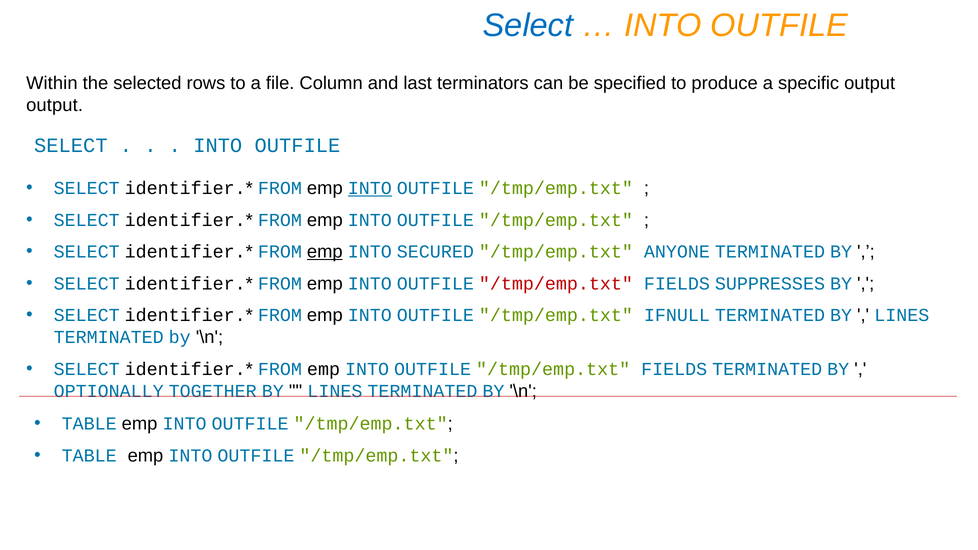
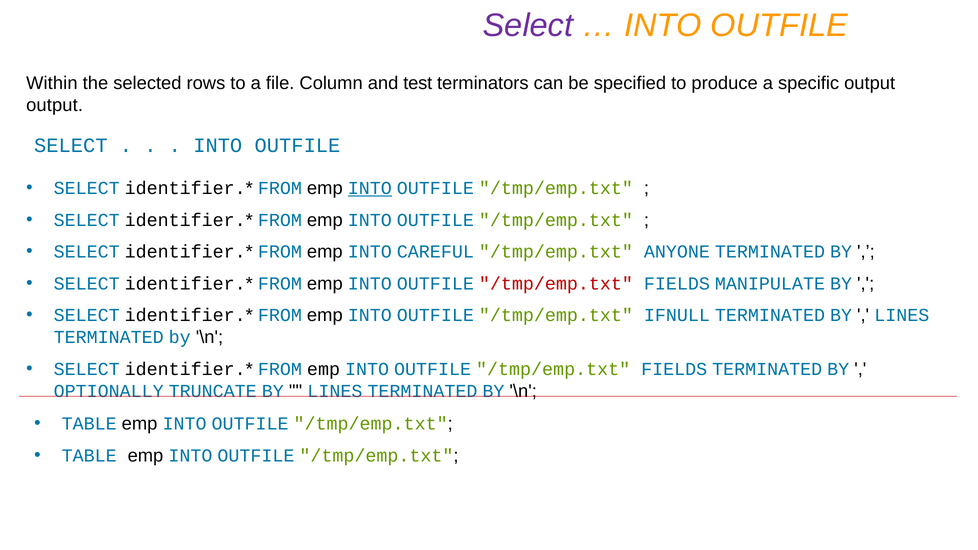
Select at (528, 25) colour: blue -> purple
last: last -> test
emp at (325, 252) underline: present -> none
SECURED: SECURED -> CAREFUL
SUPPRESSES: SUPPRESSES -> MANIPULATE
TOGETHER: TOGETHER -> TRUNCATE
